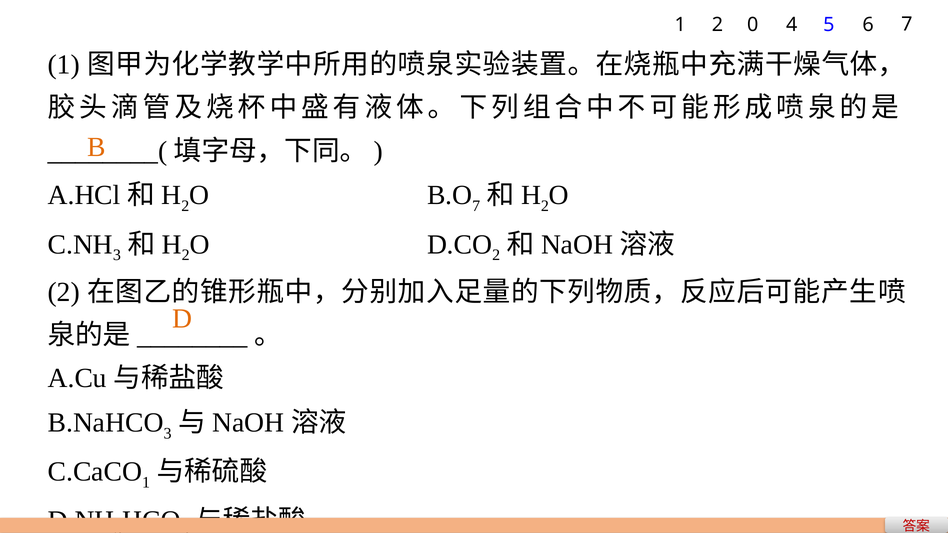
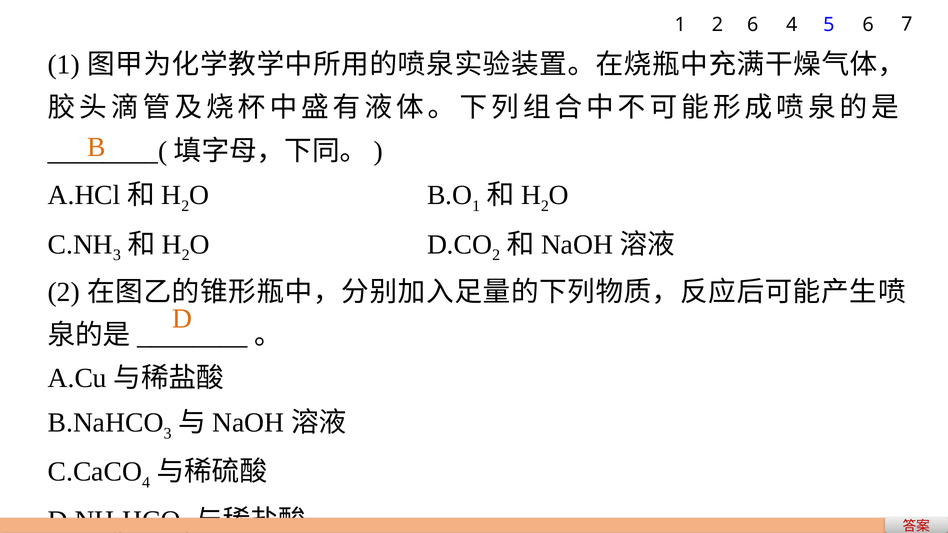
2 0: 0 -> 6
7 at (476, 206): 7 -> 1
1 at (146, 483): 1 -> 4
